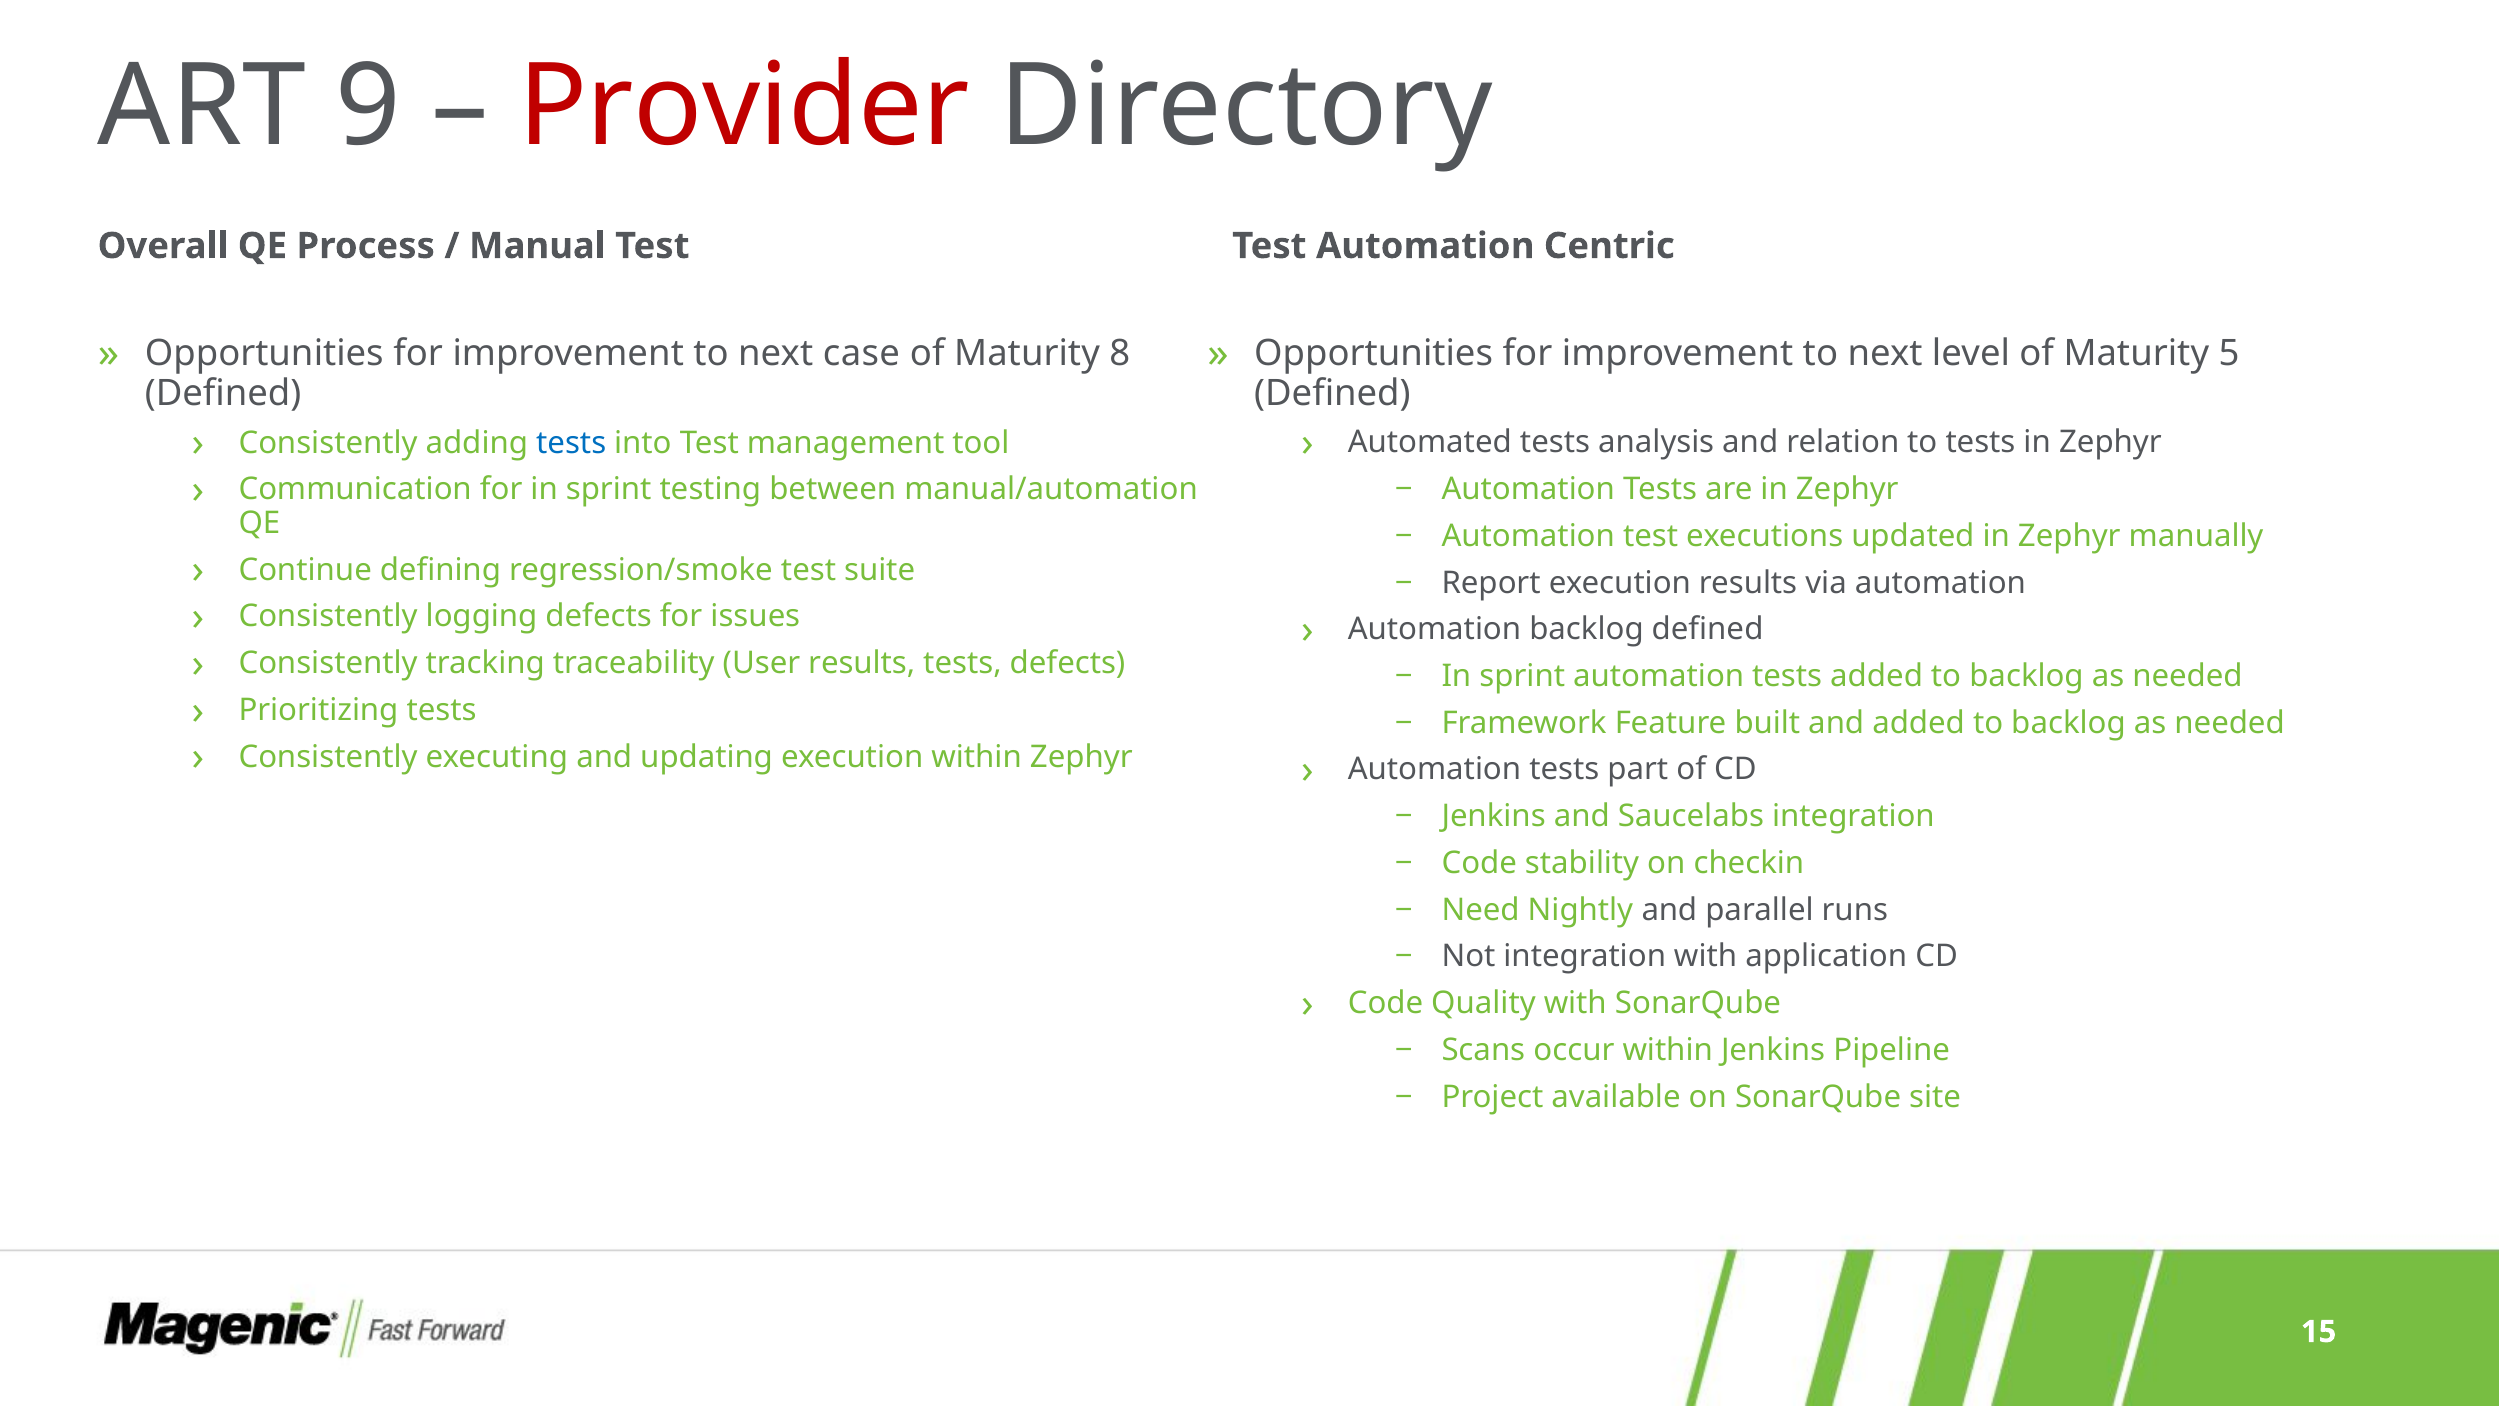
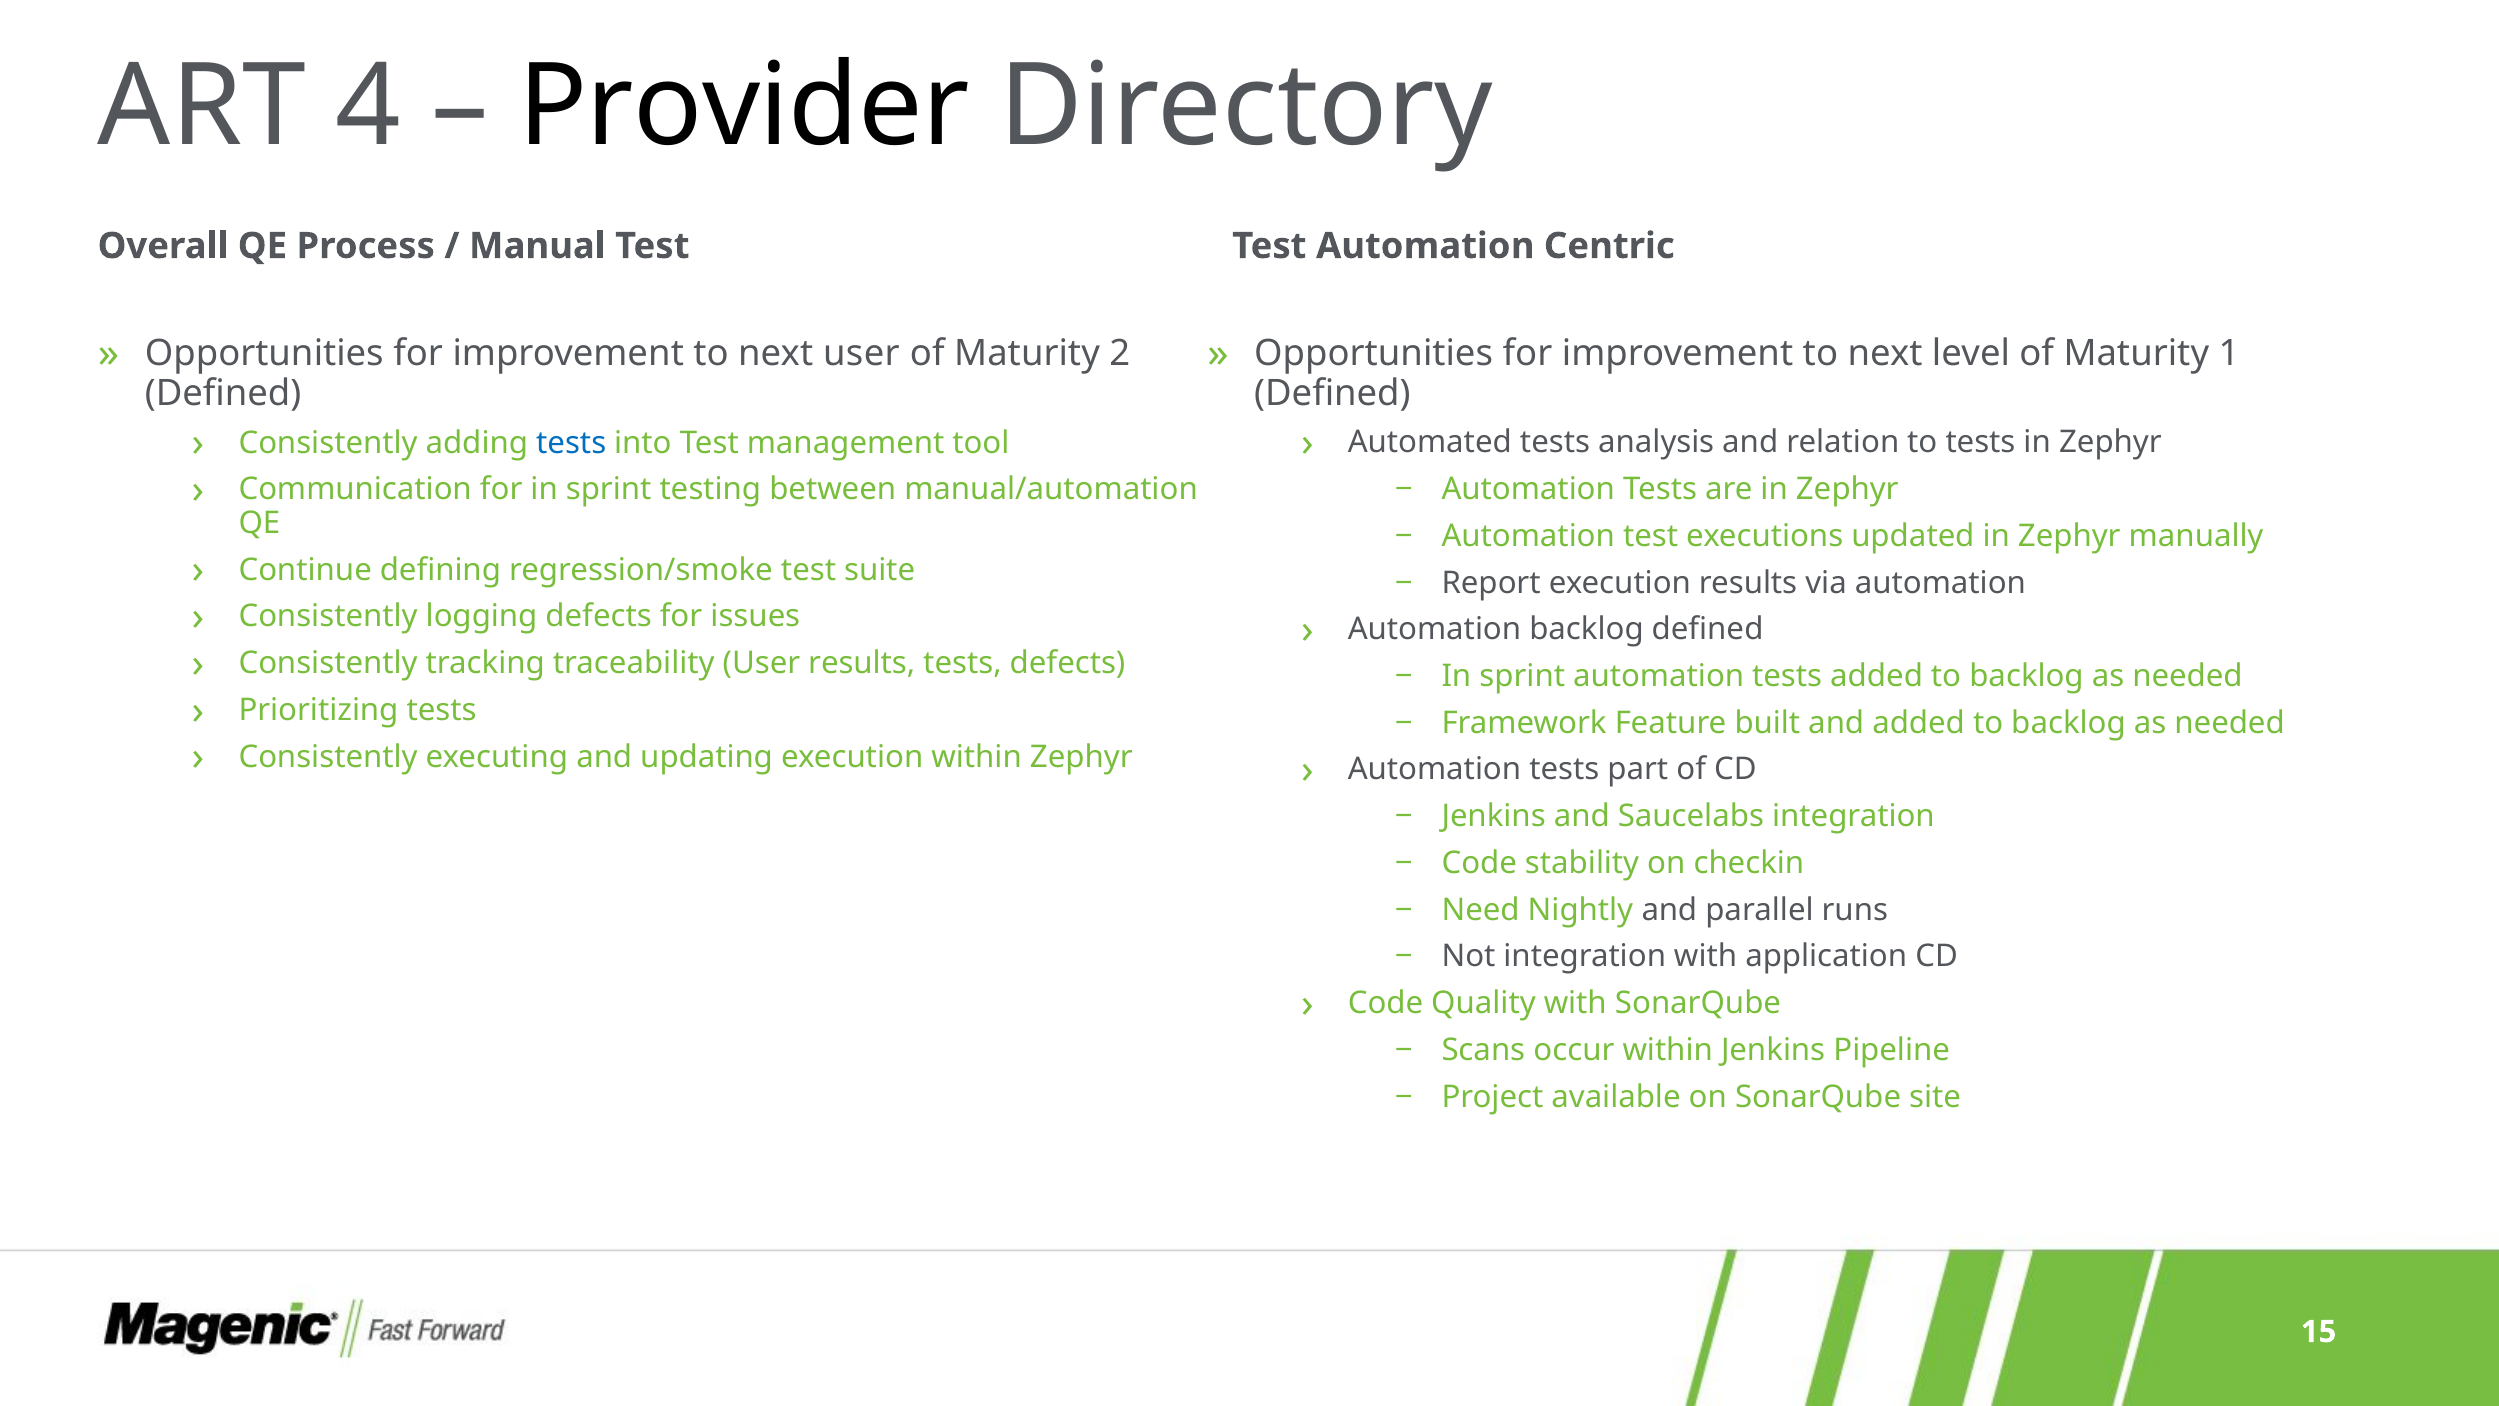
9: 9 -> 4
Provider colour: red -> black
next case: case -> user
8: 8 -> 2
5: 5 -> 1
